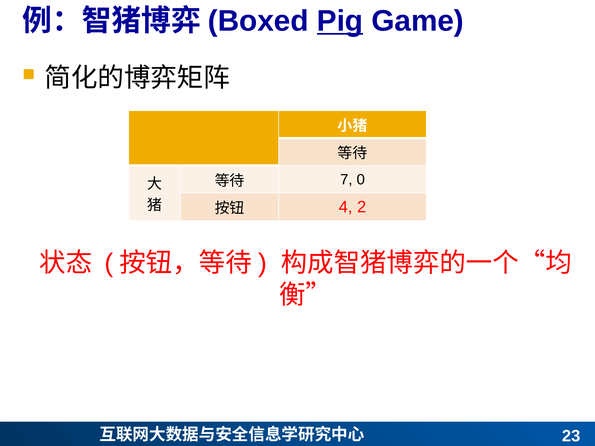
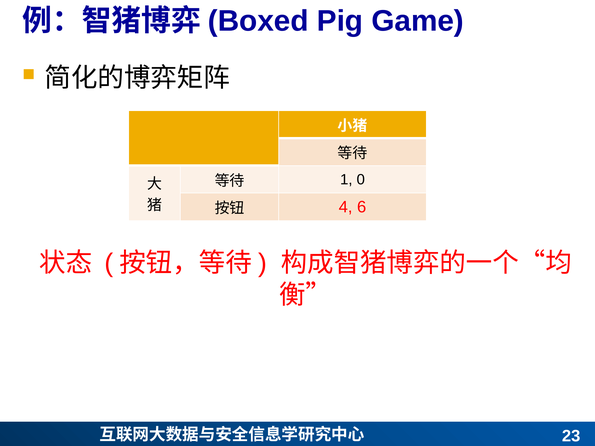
Pig underline: present -> none
7: 7 -> 1
2: 2 -> 6
